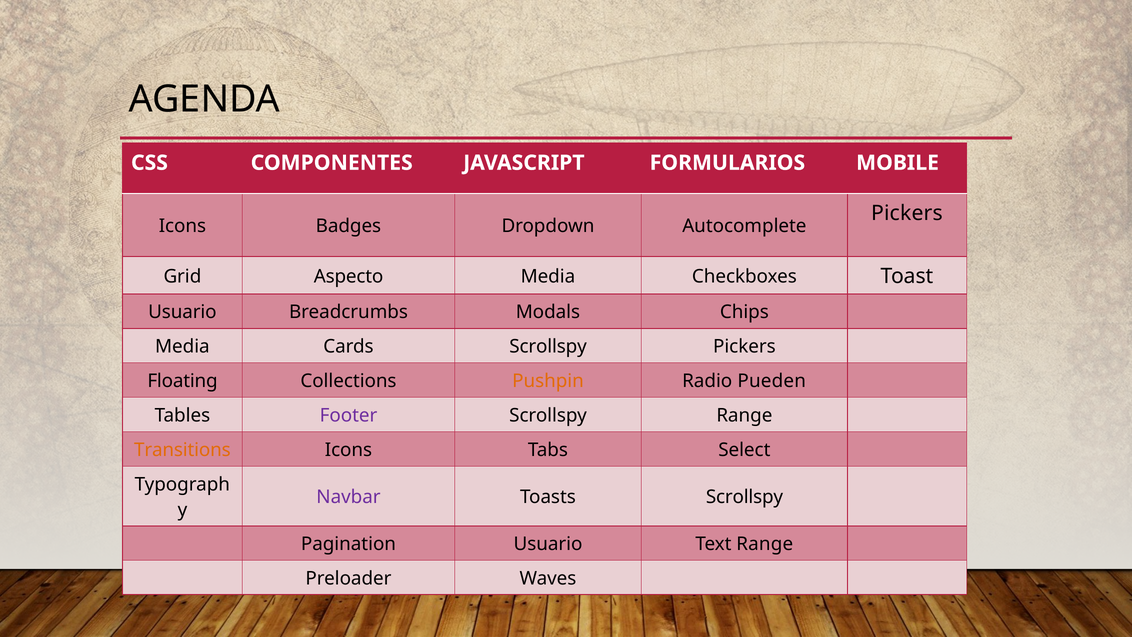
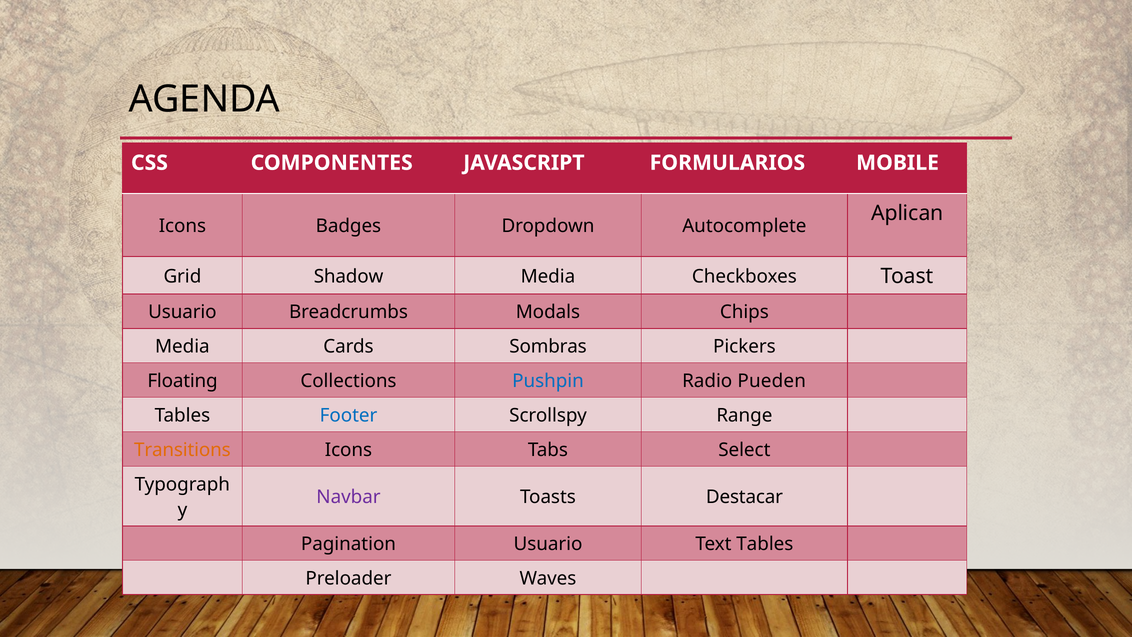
Pickers at (907, 213): Pickers -> Aplican
Aspecto: Aspecto -> Shadow
Cards Scrollspy: Scrollspy -> Sombras
Pushpin colour: orange -> blue
Footer colour: purple -> blue
Toasts Scrollspy: Scrollspy -> Destacar
Text Range: Range -> Tables
